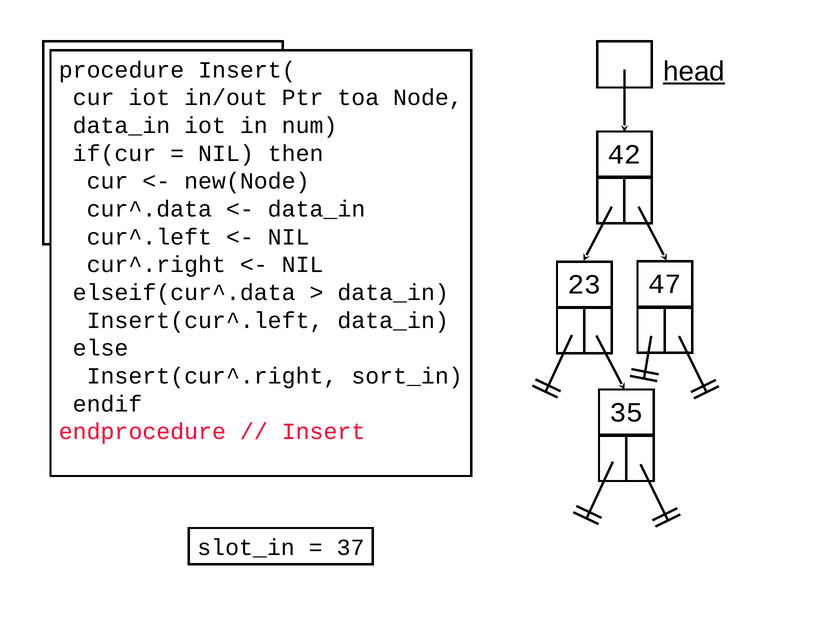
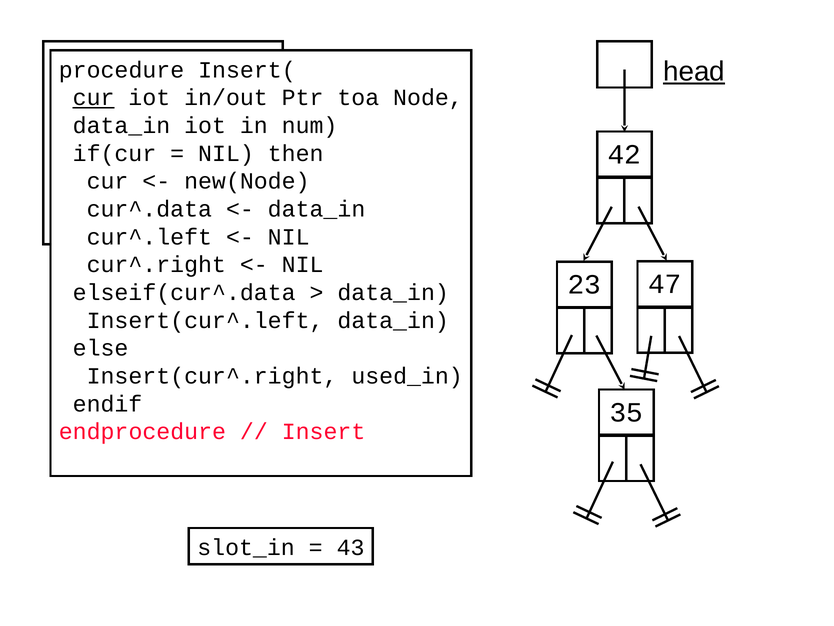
cur at (94, 98) underline: none -> present
sort_in: sort_in -> used_in
37: 37 -> 43
